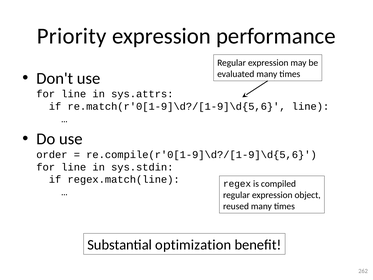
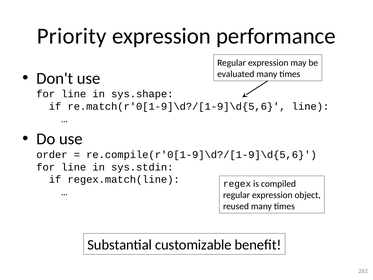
sys.attrs: sys.attrs -> sys.shape
optimization: optimization -> customizable
